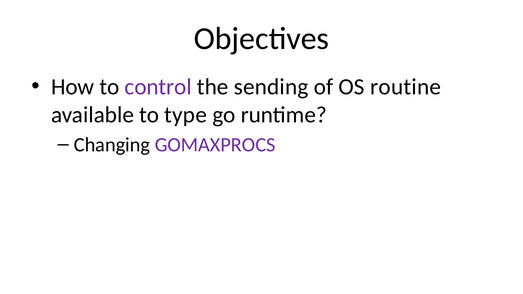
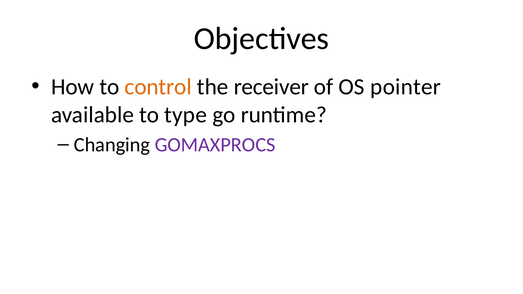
control colour: purple -> orange
sending: sending -> receiver
routine: routine -> pointer
